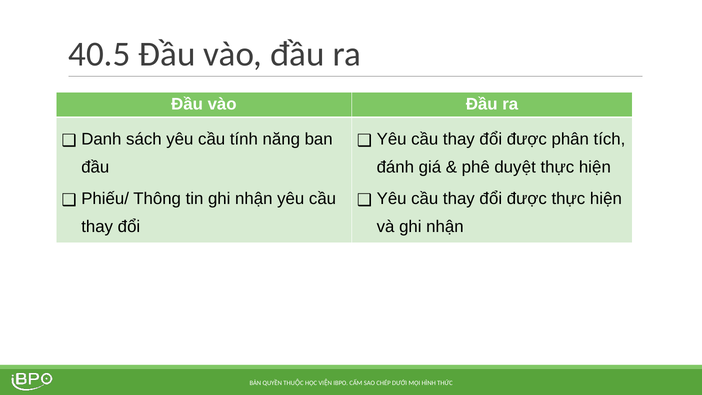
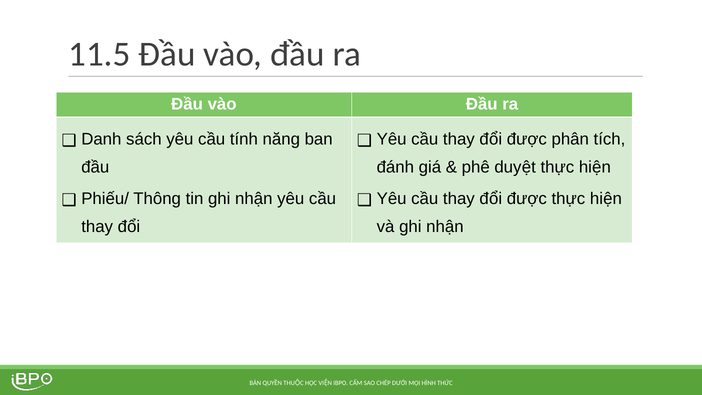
40.5: 40.5 -> 11.5
